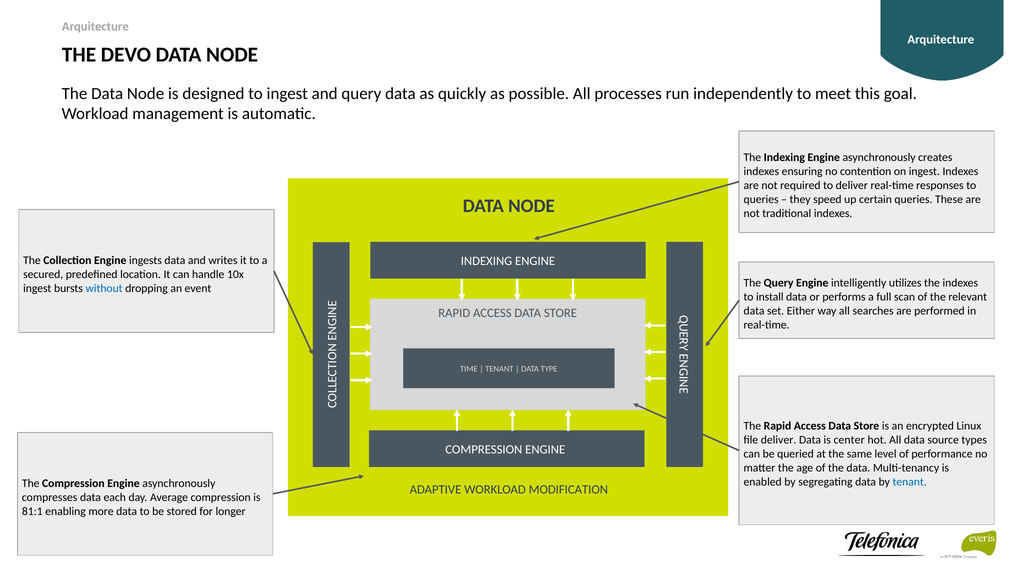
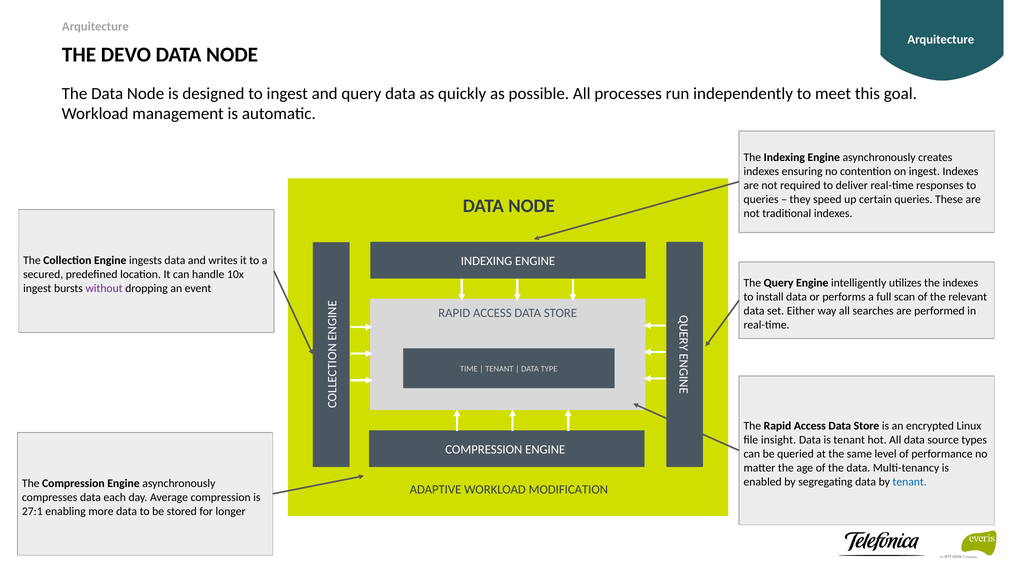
without colour: blue -> purple
file deliver: deliver -> insight
is center: center -> tenant
81:1: 81:1 -> 27:1
